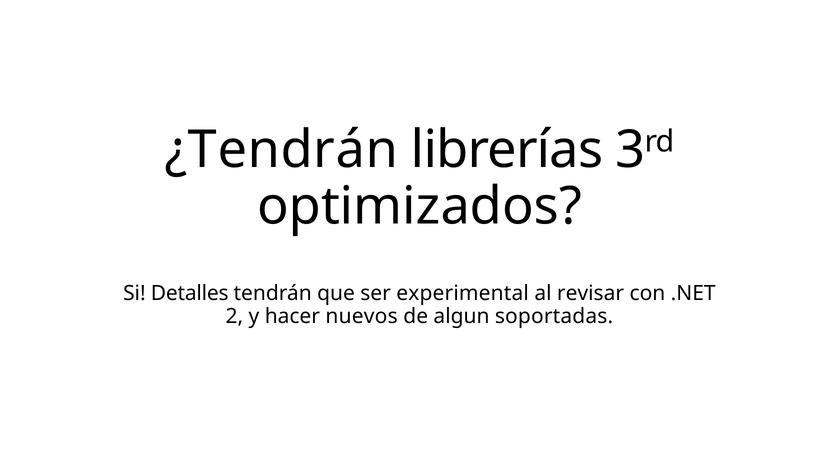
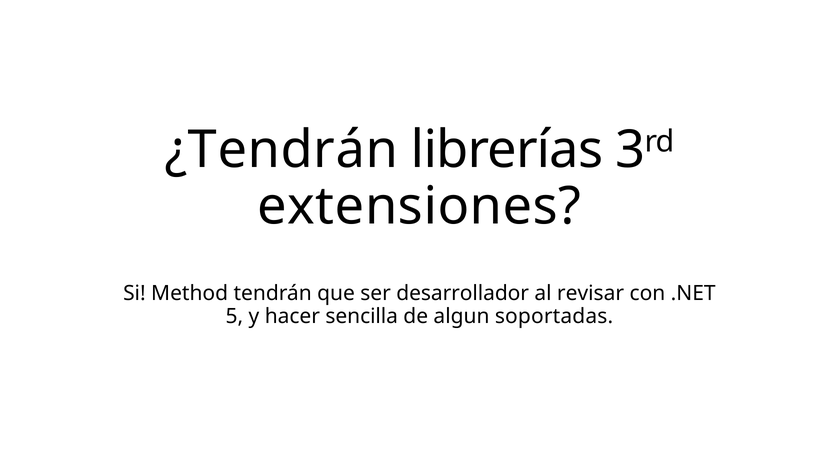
optimizados: optimizados -> extensiones
Detalles: Detalles -> Method
experimental: experimental -> desarrollador
2: 2 -> 5
nuevos: nuevos -> sencilla
